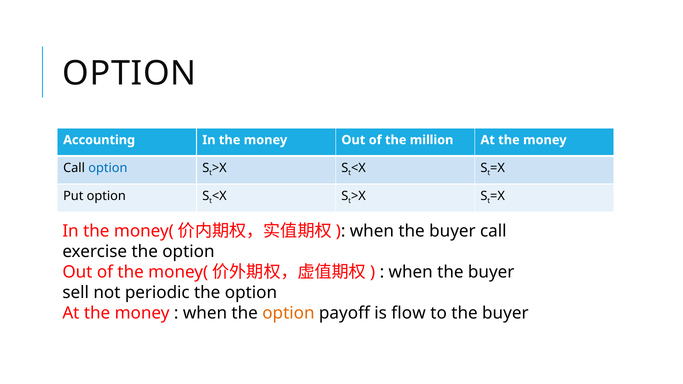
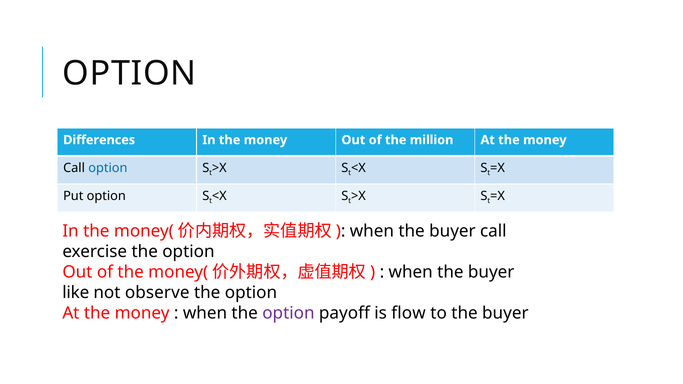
Accounting: Accounting -> Differences
sell: sell -> like
periodic: periodic -> observe
option at (288, 313) colour: orange -> purple
